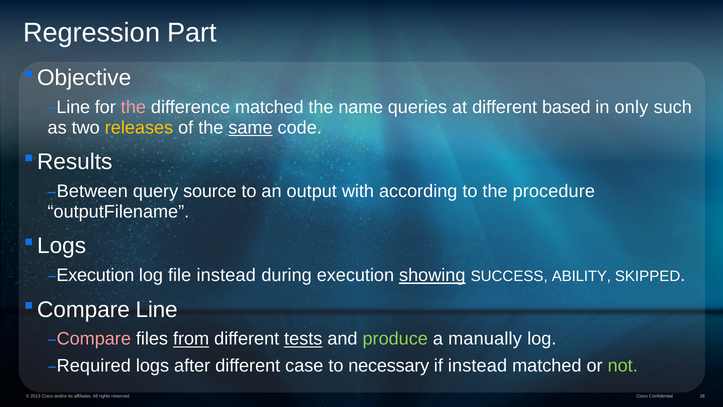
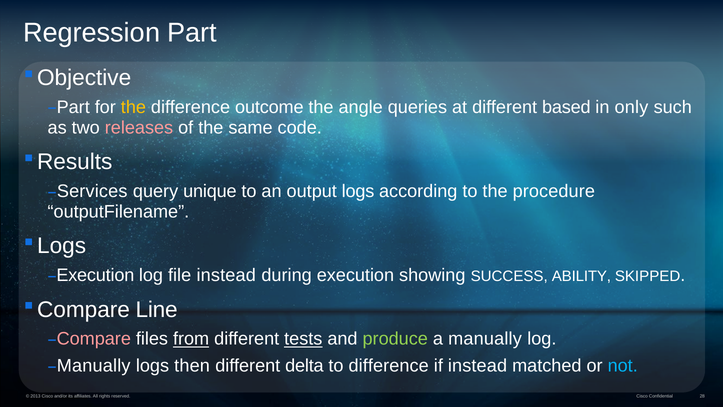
Line at (73, 107): Line -> Part
the at (133, 107) colour: pink -> yellow
difference matched: matched -> outcome
name: name -> angle
releases colour: yellow -> pink
same underline: present -> none
Between: Between -> Services
source: source -> unique
output with: with -> logs
showing underline: present -> none
Required at (94, 366): Required -> Manually
after: after -> then
case: case -> delta
to necessary: necessary -> difference
not colour: light green -> light blue
